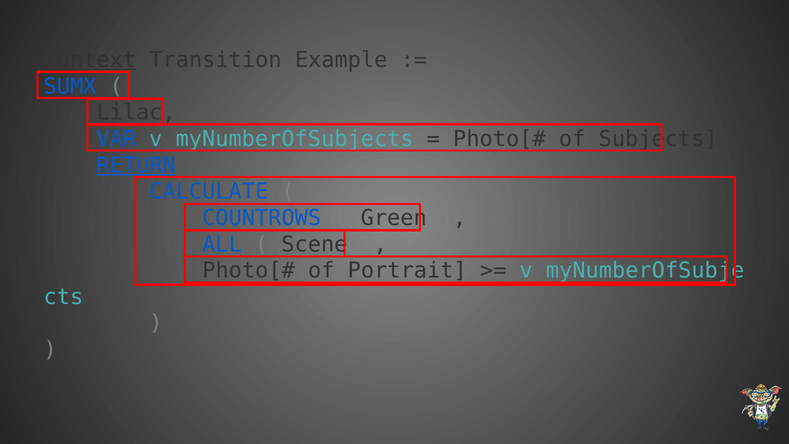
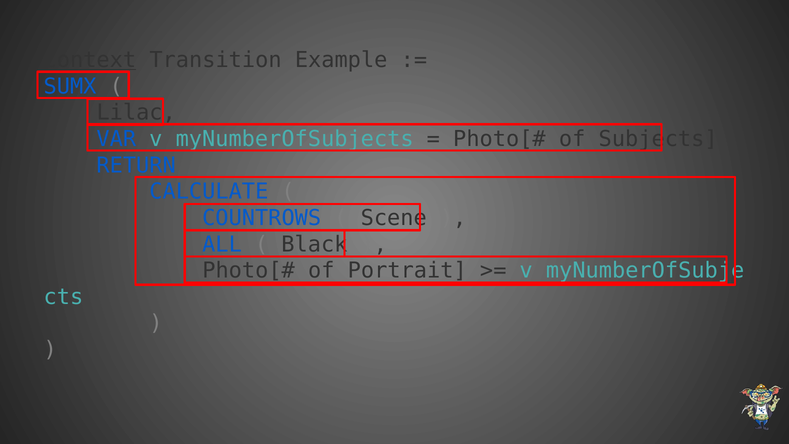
RETURN underline: present -> none
Green: Green -> Scene
Scene: Scene -> Black
